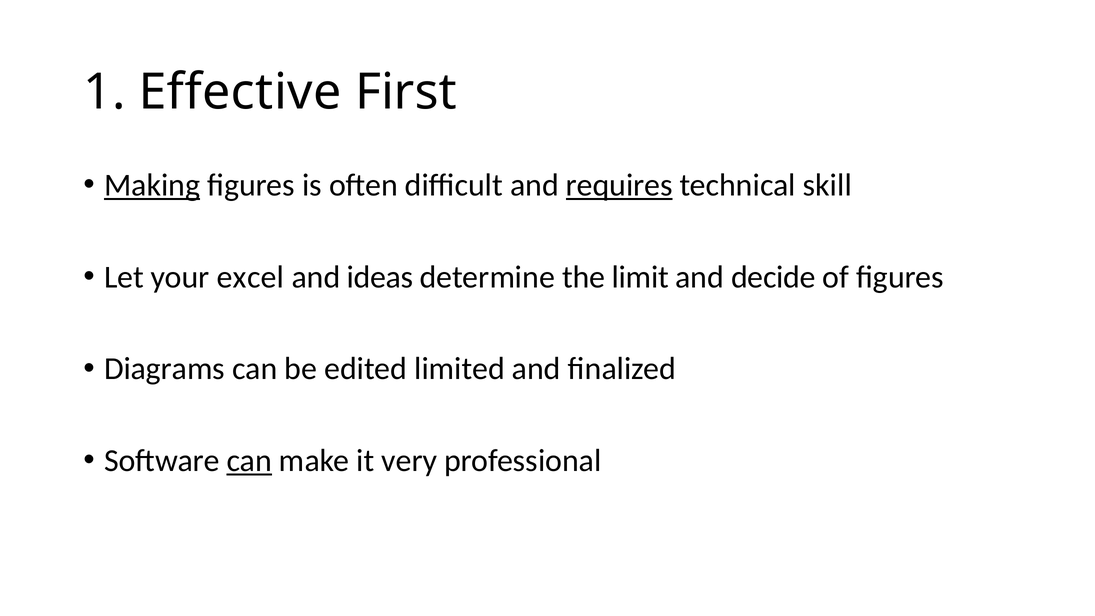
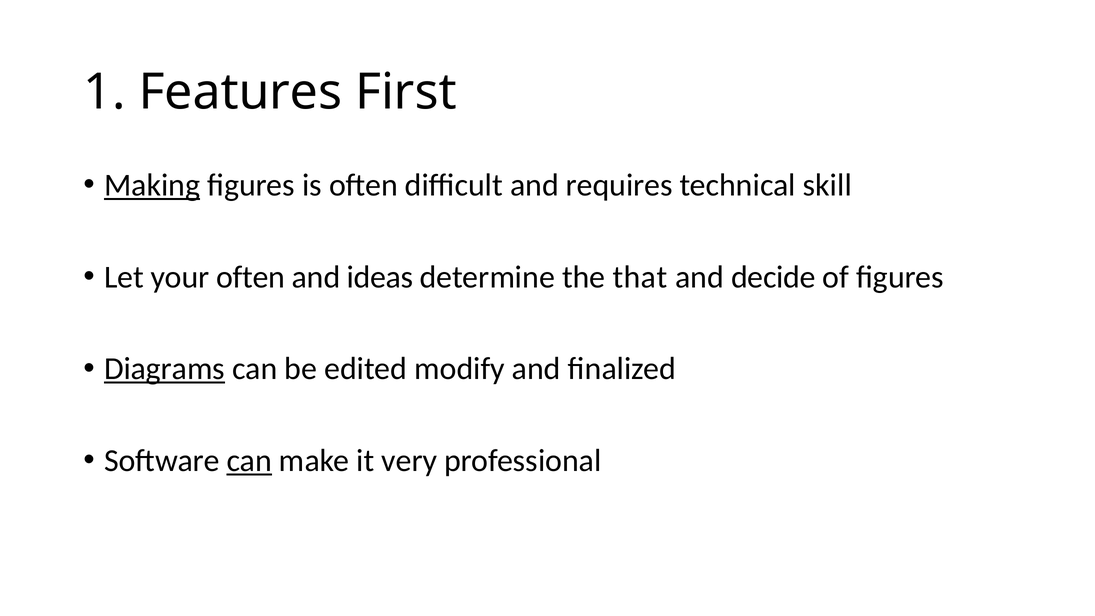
Effective: Effective -> Features
requires underline: present -> none
your excel: excel -> often
limit: limit -> that
Diagrams underline: none -> present
limited: limited -> modify
